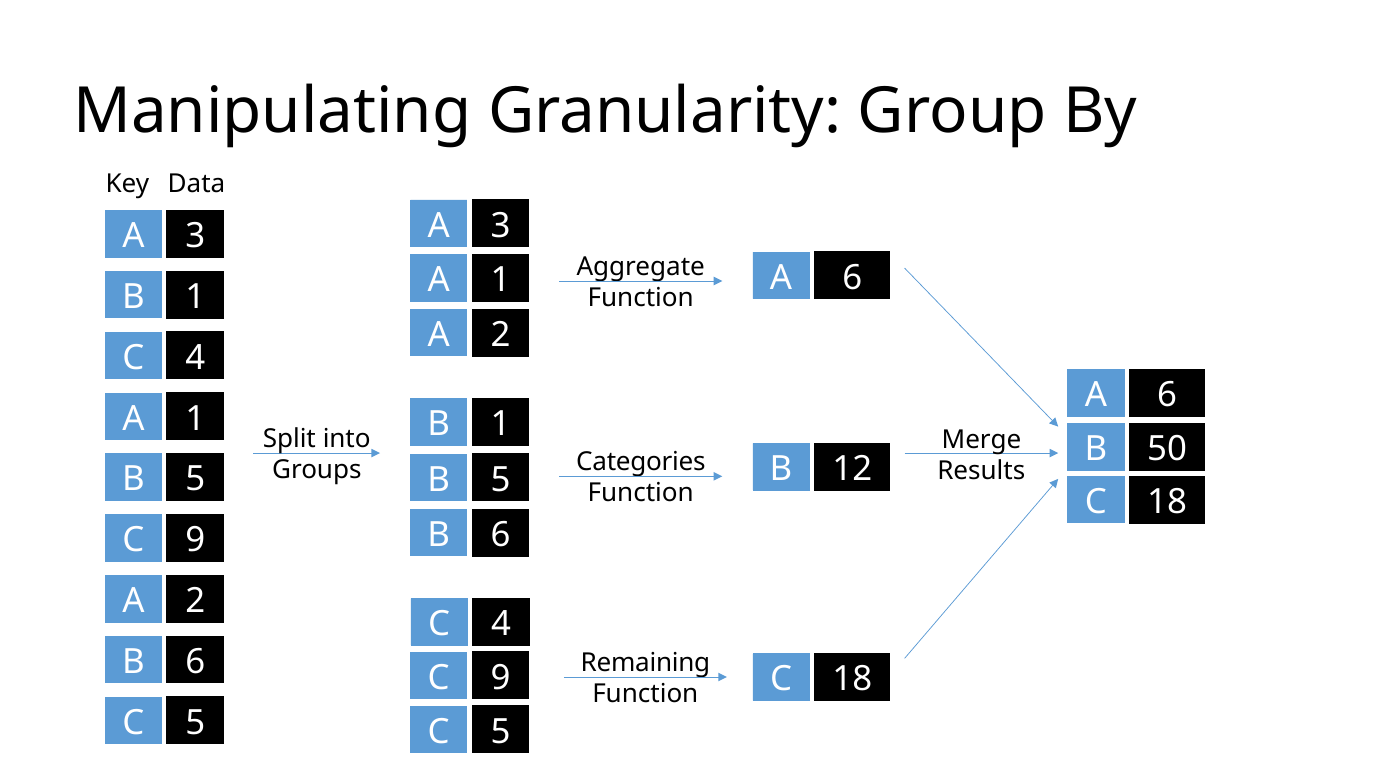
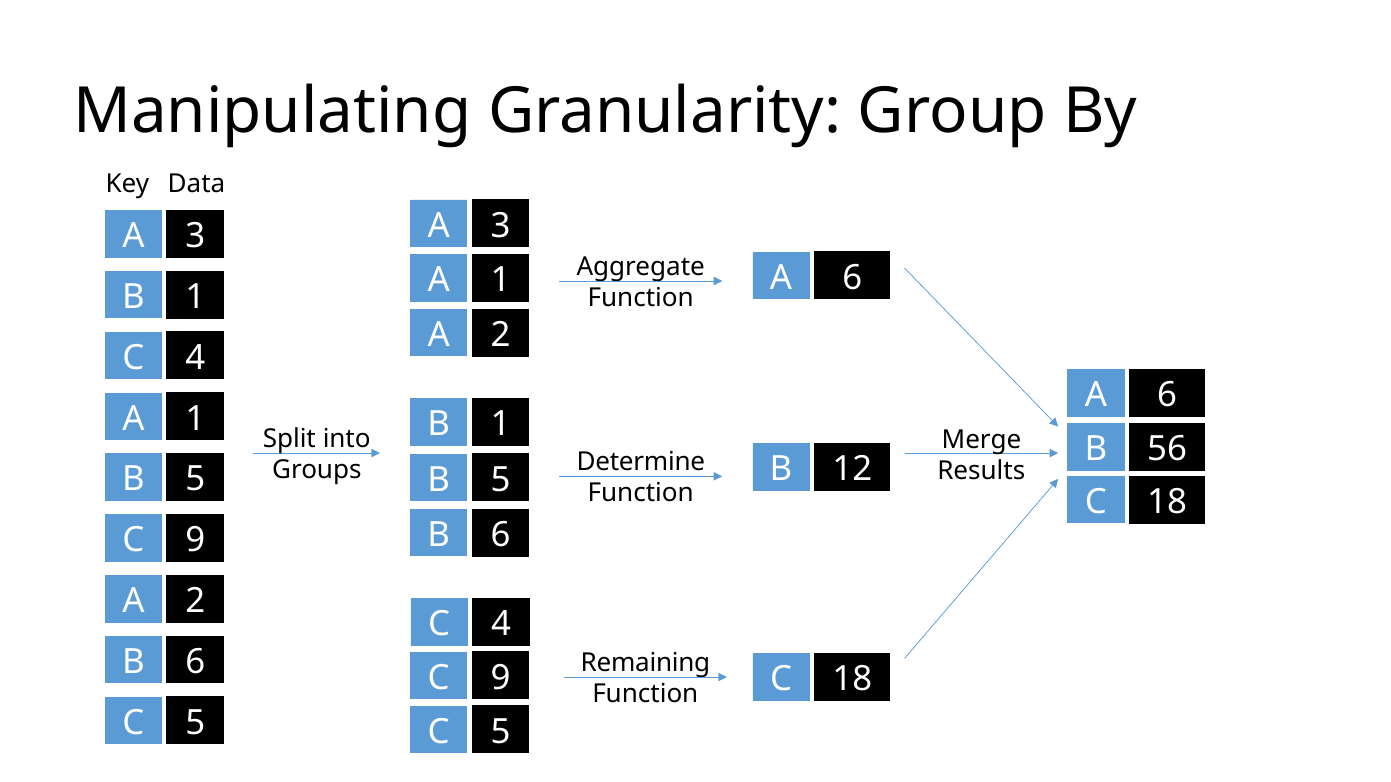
50: 50 -> 56
Categories: Categories -> Determine
